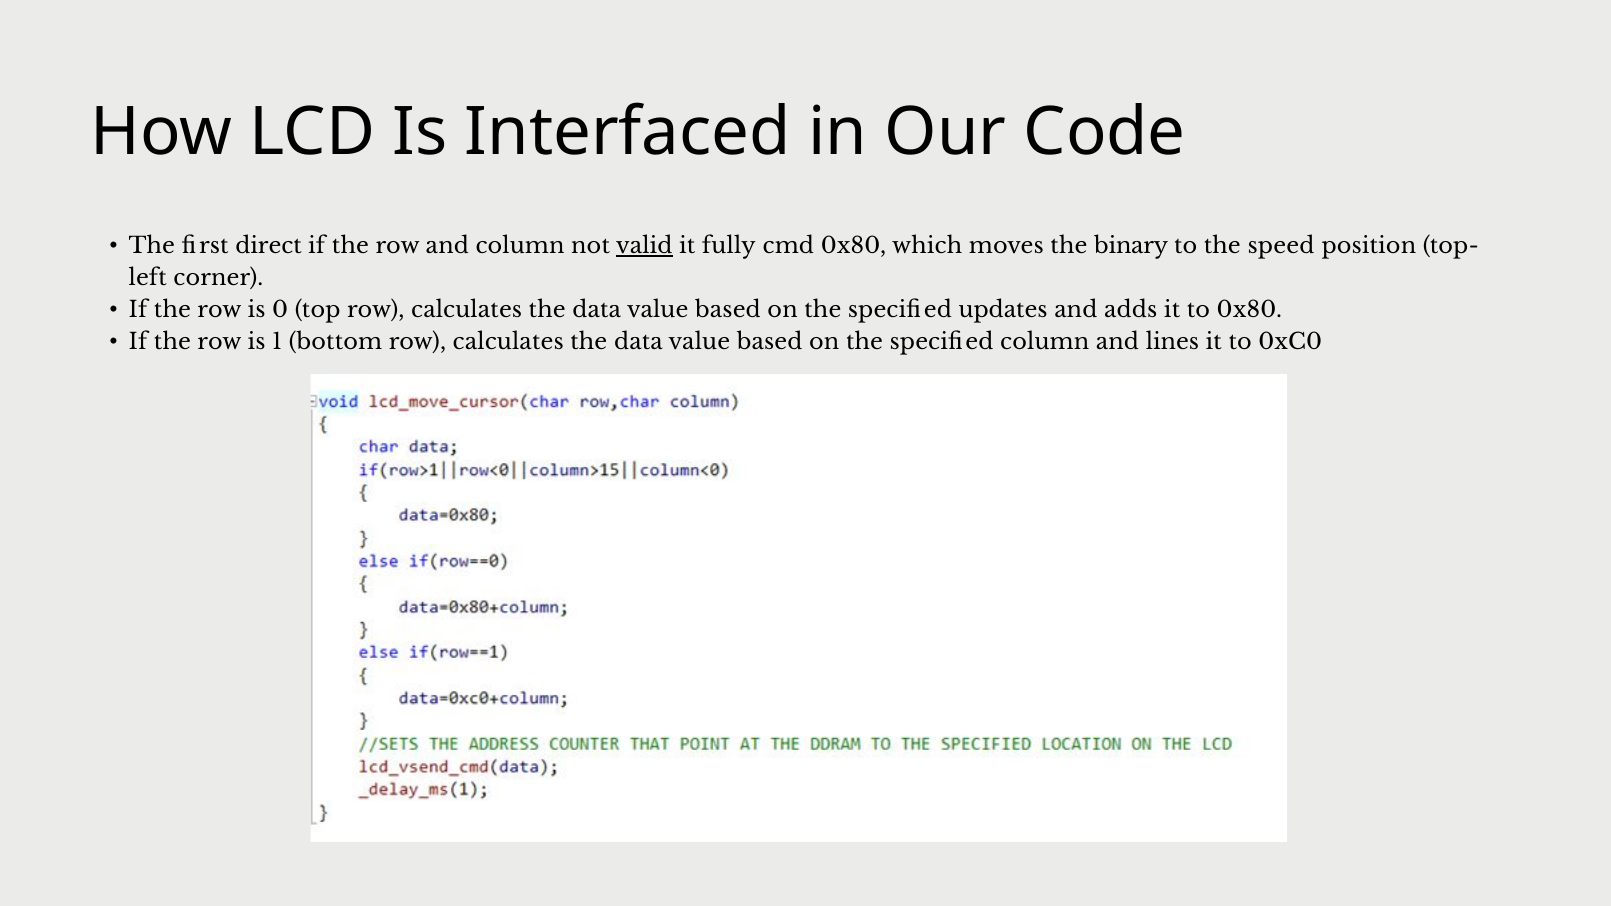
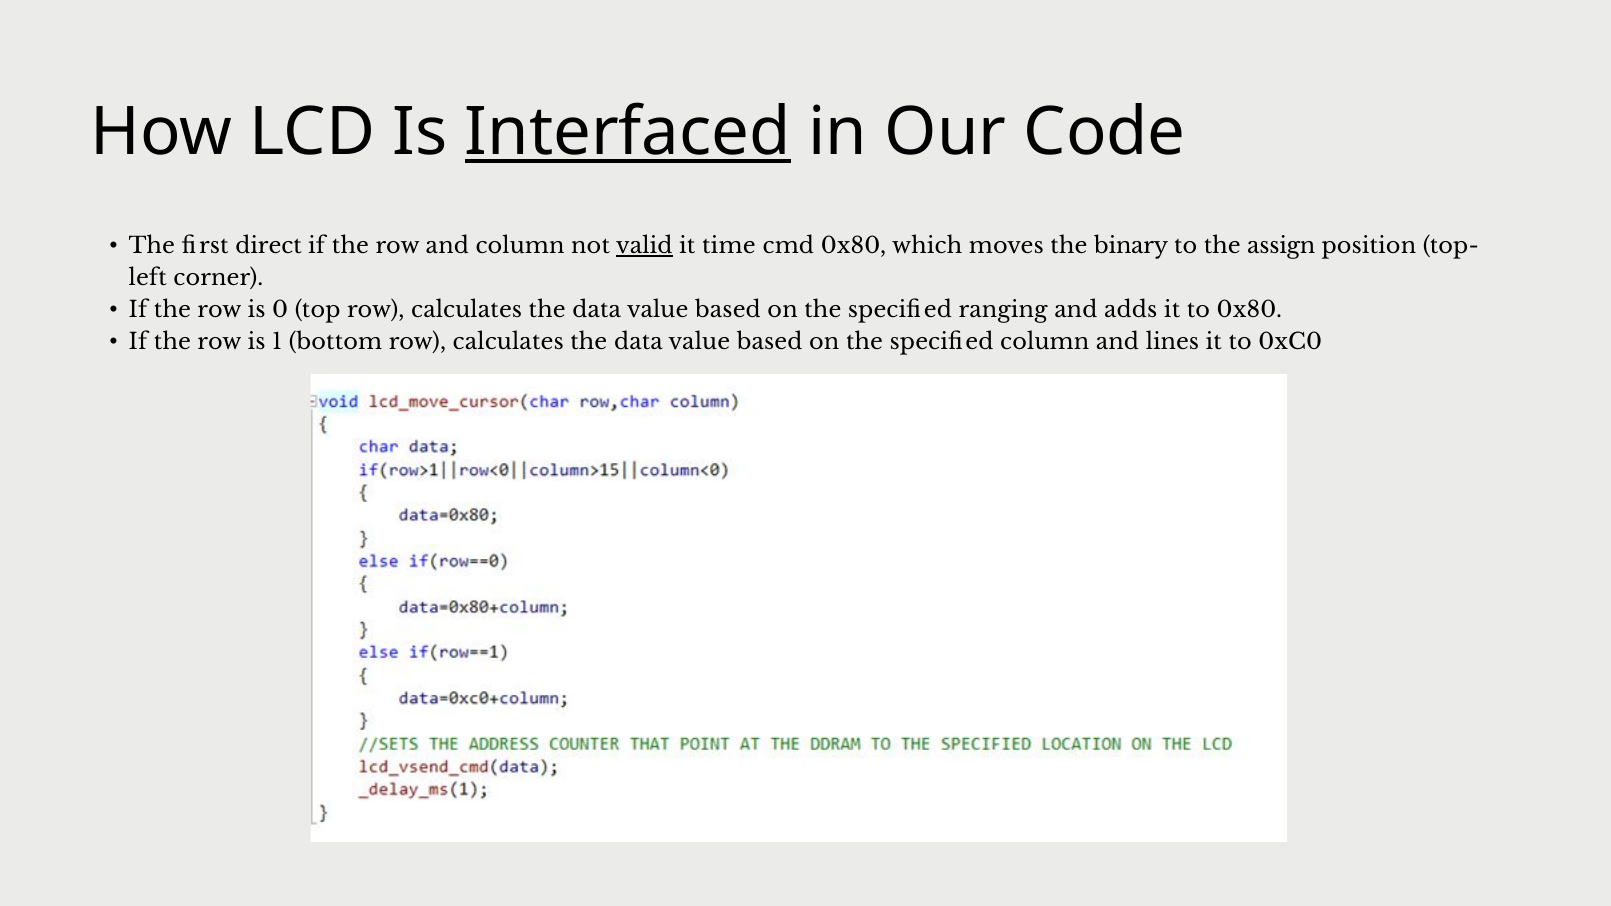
Interfaced underline: none -> present
fully: fully -> time
speed: speed -> assign
updates: updates -> ranging
